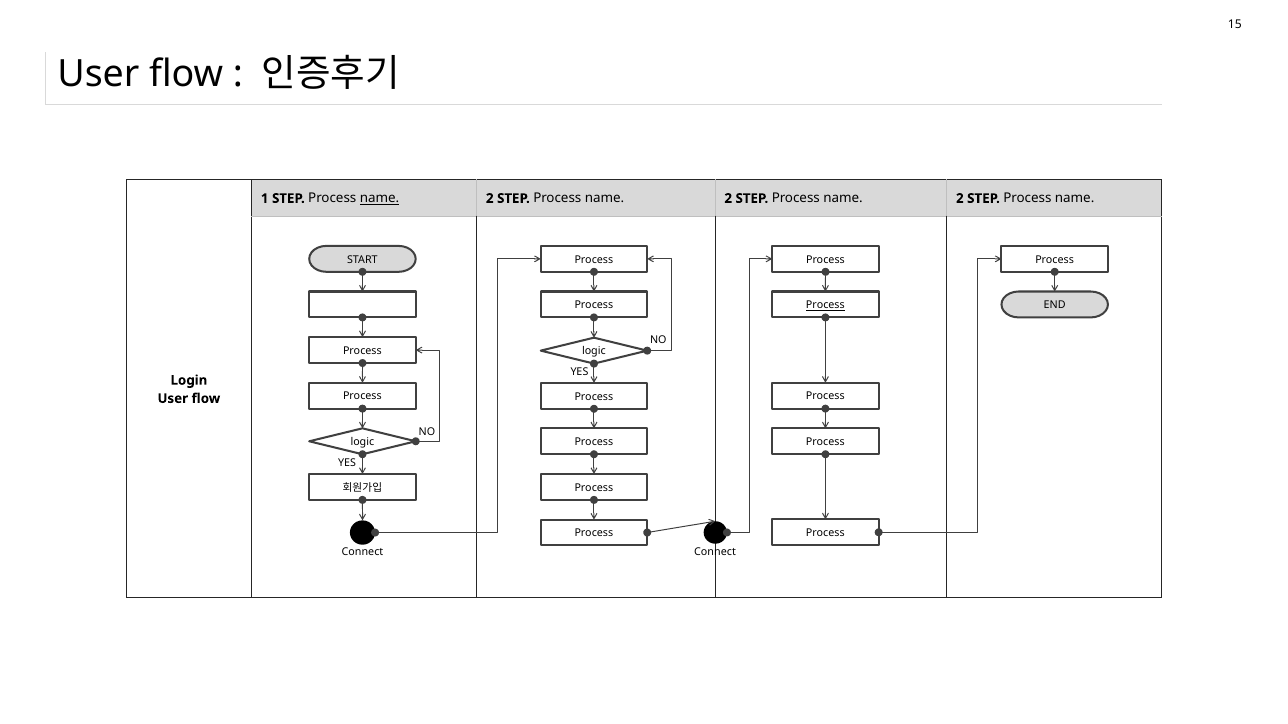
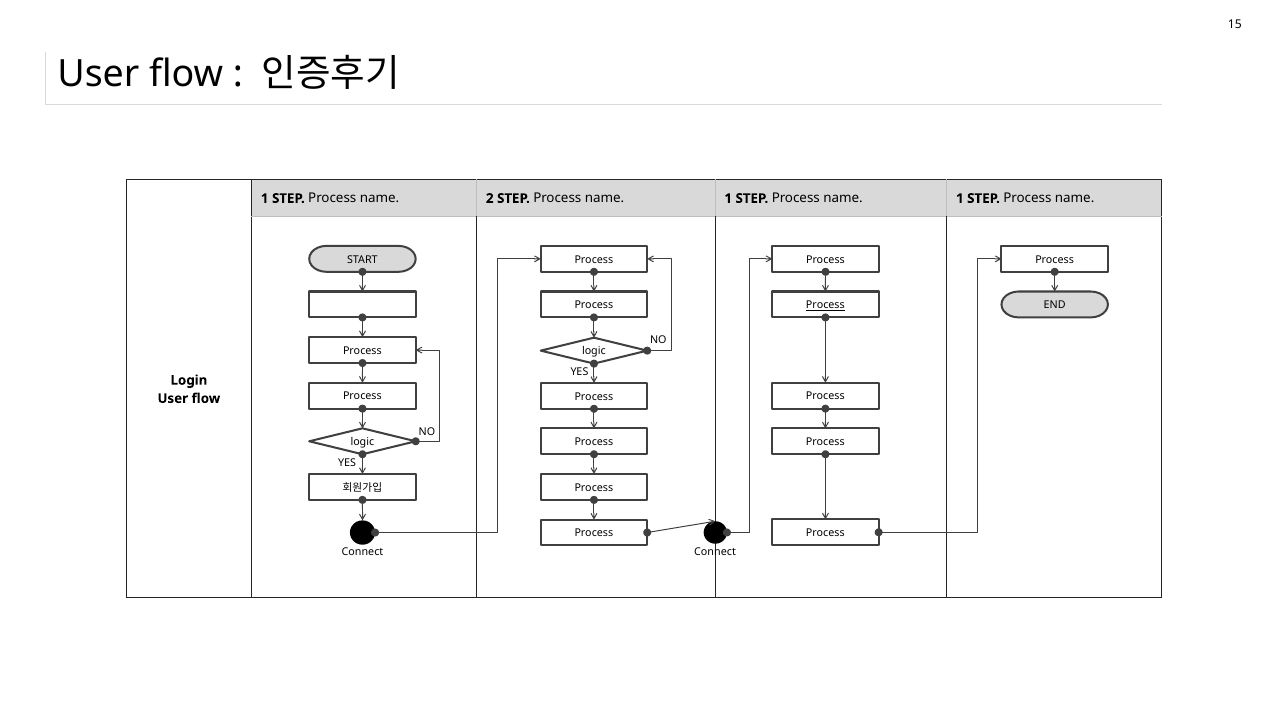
name at (380, 199) underline: present -> none
2 at (728, 199): 2 -> 1
2 at (960, 199): 2 -> 1
